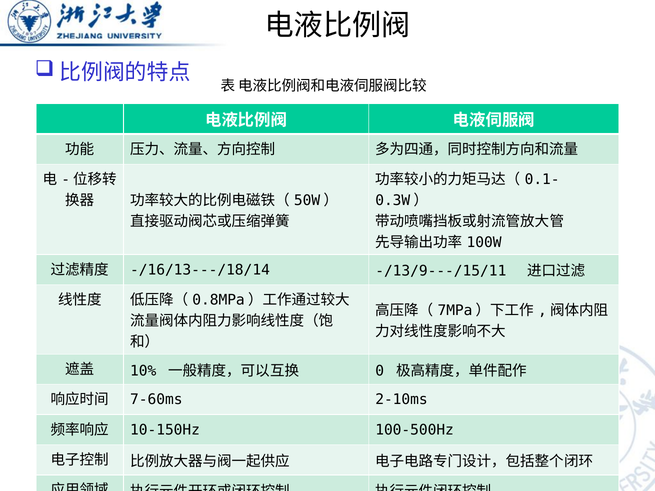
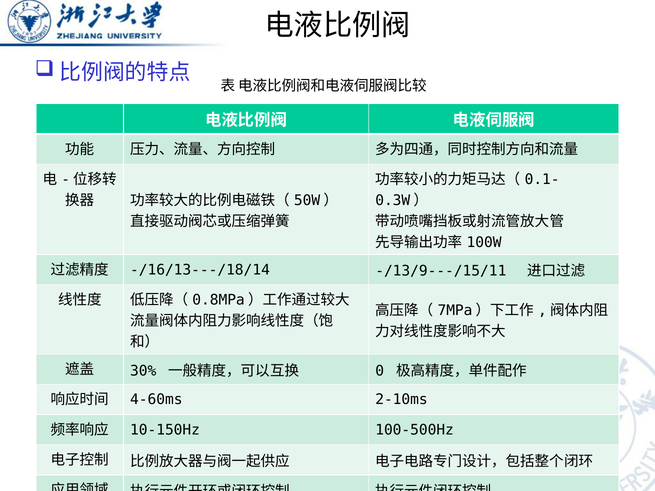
10%: 10% -> 30%
7-60ms: 7-60ms -> 4-60ms
